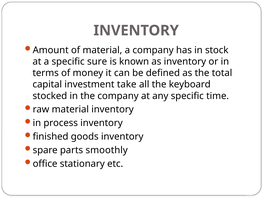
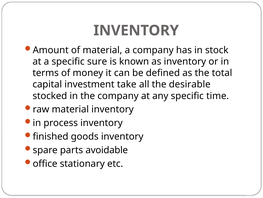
keyboard: keyboard -> desirable
smoothly: smoothly -> avoidable
